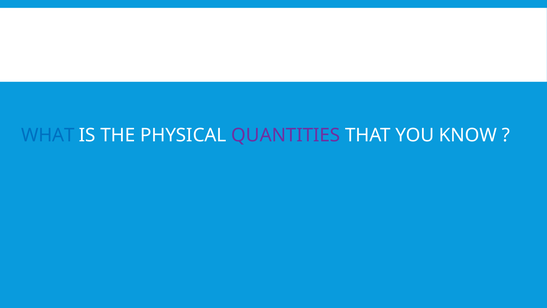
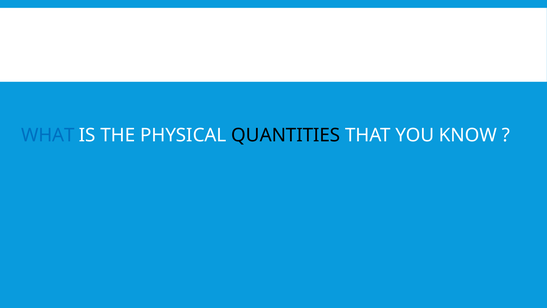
QUANTITIES colour: purple -> black
